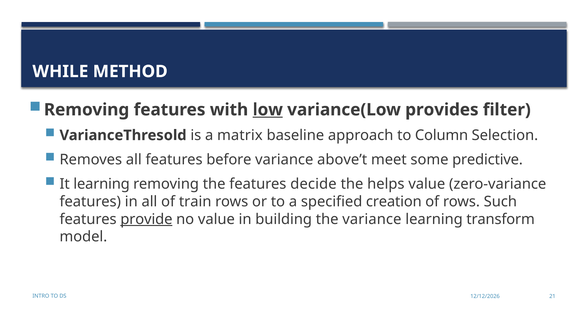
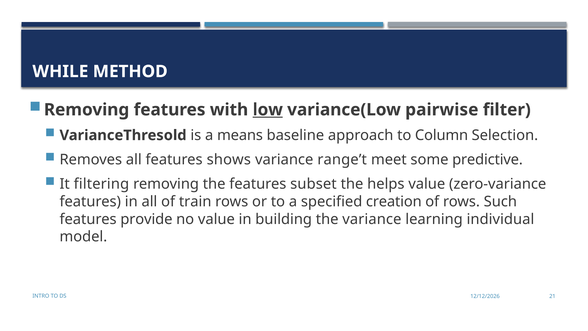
provides: provides -> pairwise
matrix: matrix -> means
before: before -> shows
above’t: above’t -> range’t
It learning: learning -> filtering
decide: decide -> subset
provide underline: present -> none
transform: transform -> individual
